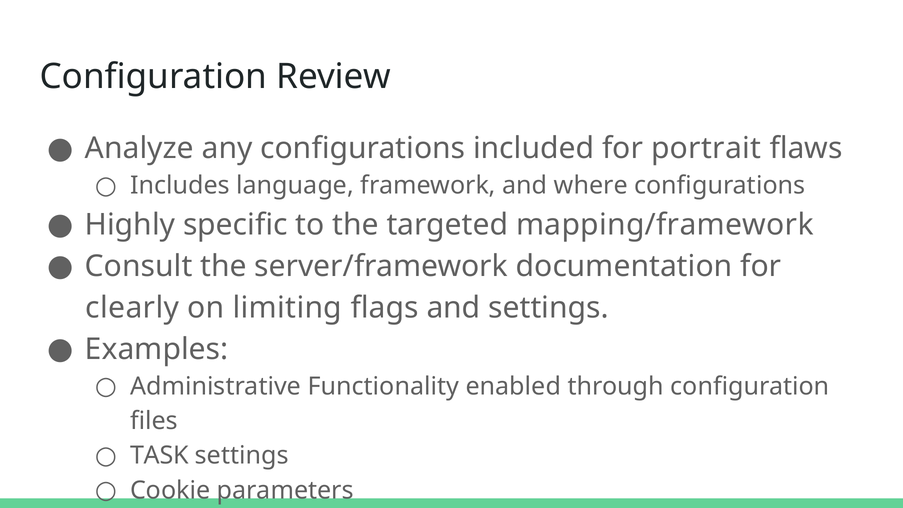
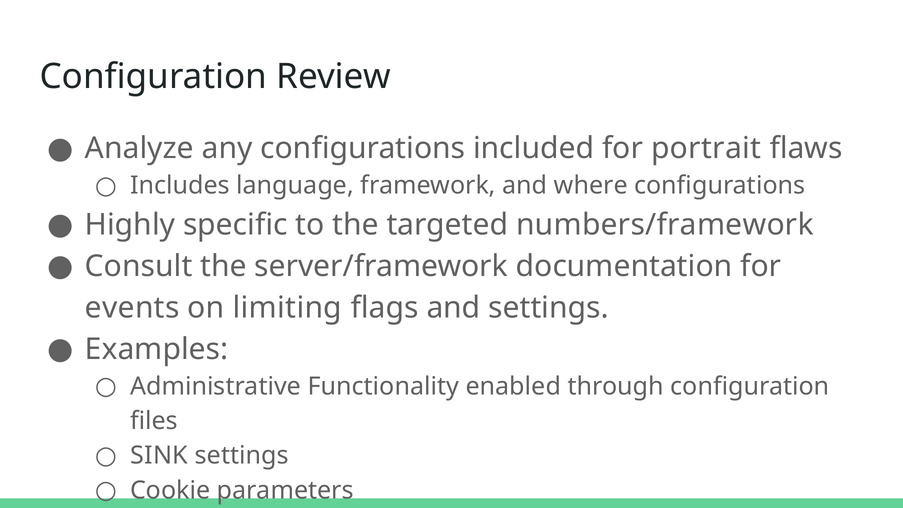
mapping/framework: mapping/framework -> numbers/framework
clearly: clearly -> events
TASK: TASK -> SINK
